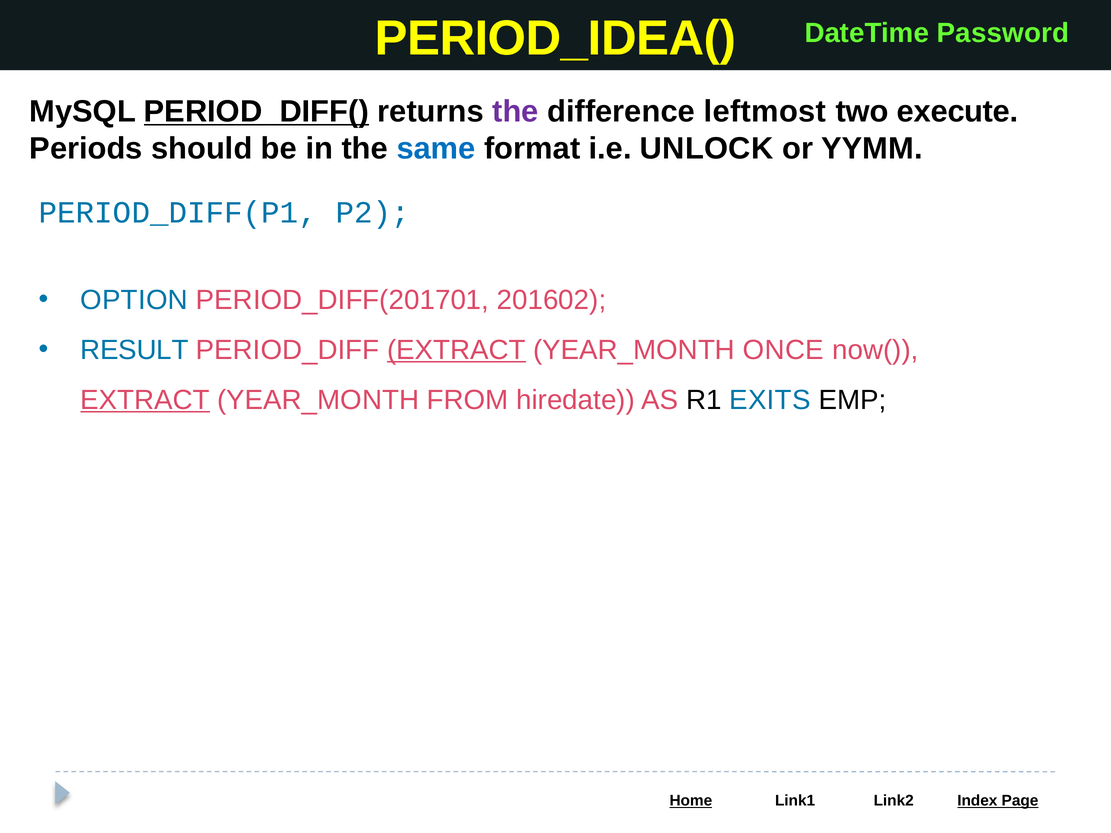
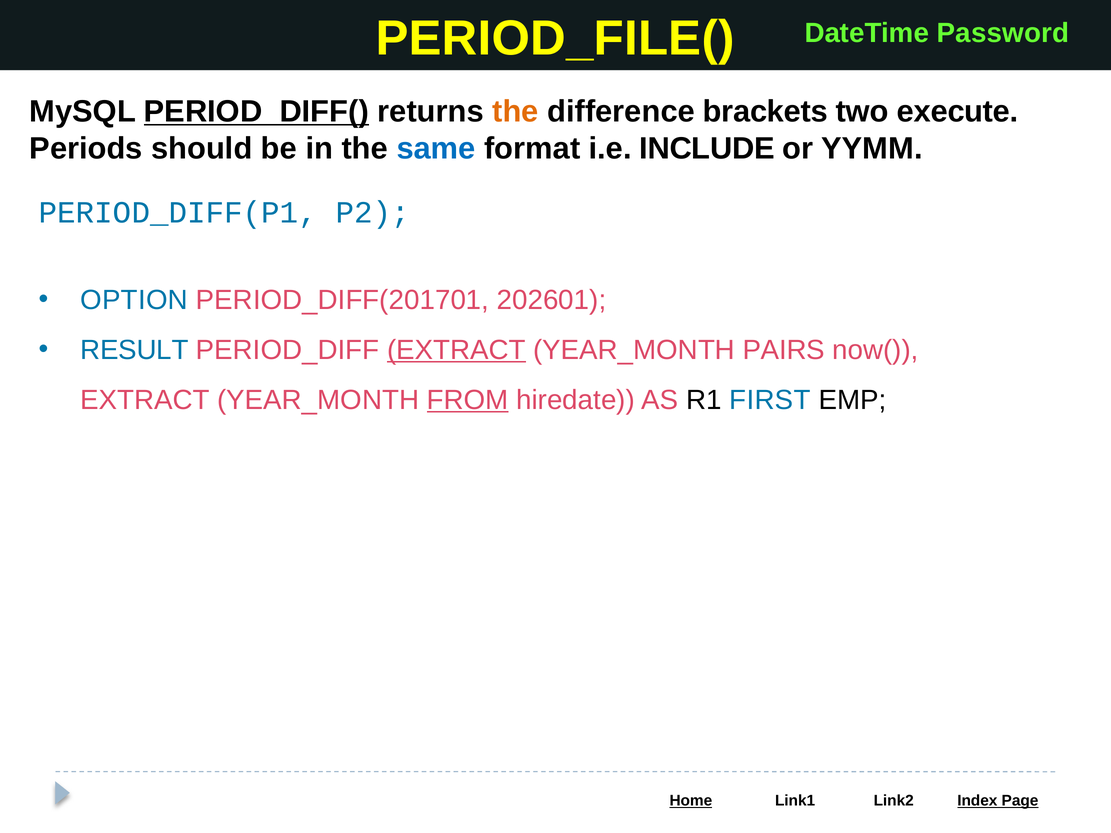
PERIOD_IDEA(: PERIOD_IDEA( -> PERIOD_FILE(
the at (516, 112) colour: purple -> orange
leftmost: leftmost -> brackets
UNLOCK: UNLOCK -> INCLUDE
201602: 201602 -> 202601
ONCE: ONCE -> PAIRS
EXTRACT at (145, 400) underline: present -> none
FROM underline: none -> present
EXITS: EXITS -> FIRST
